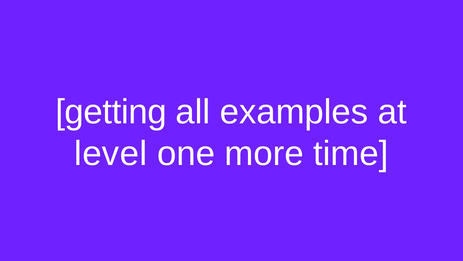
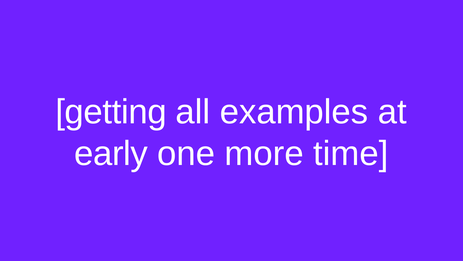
level: level -> early
